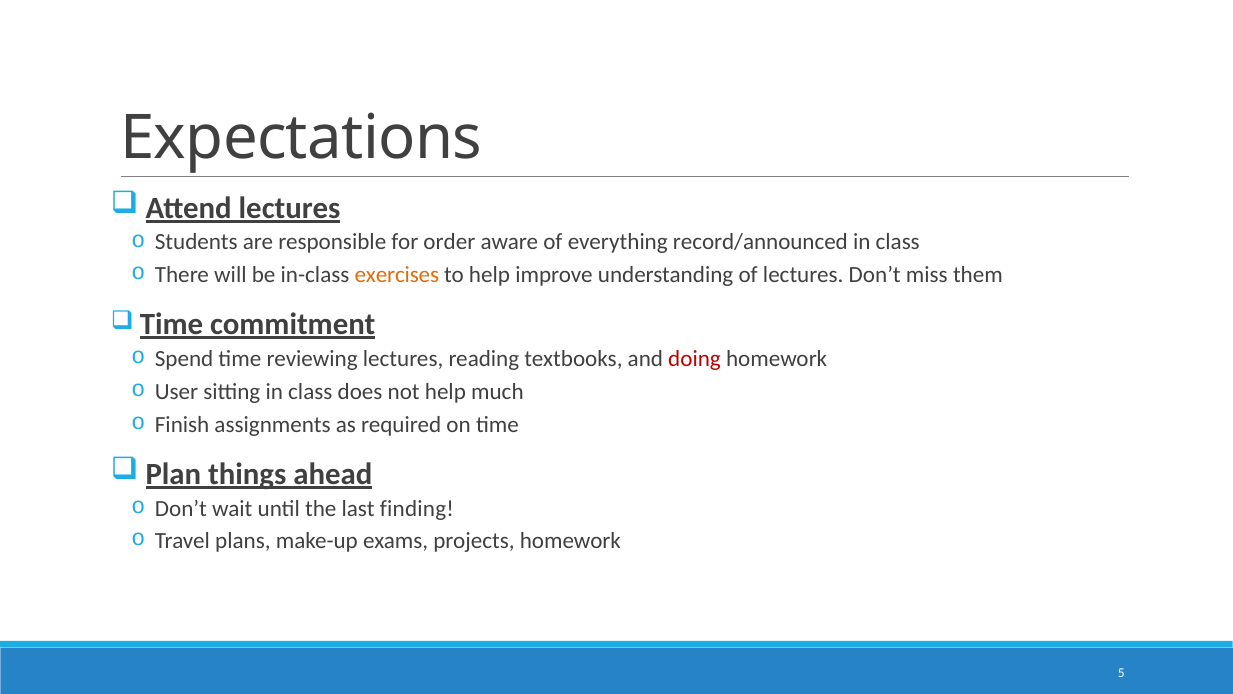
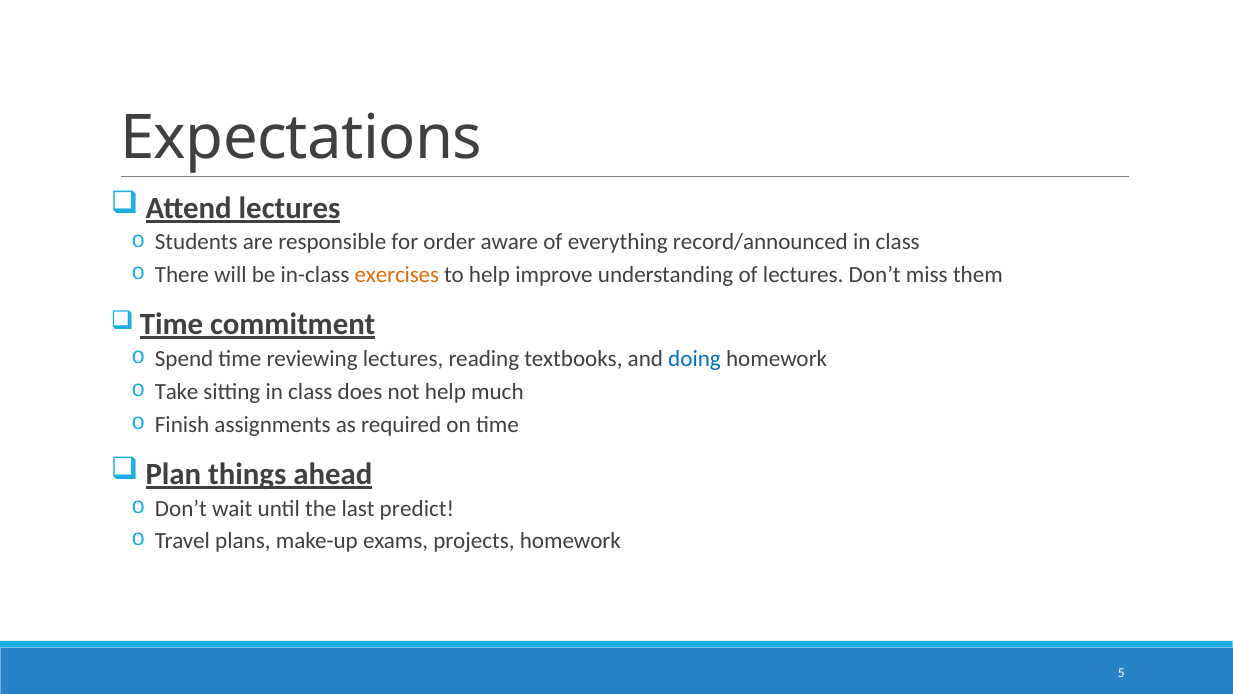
doing colour: red -> blue
User: User -> Take
finding: finding -> predict
